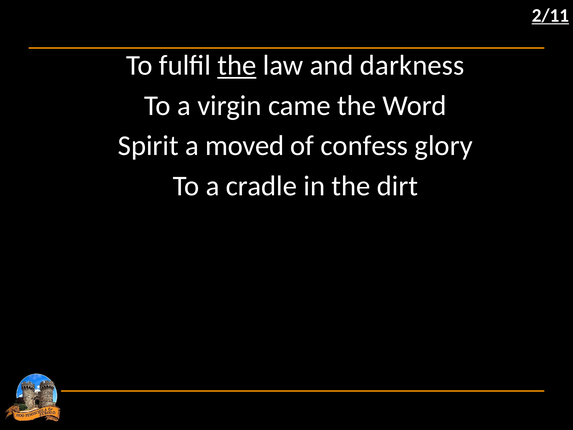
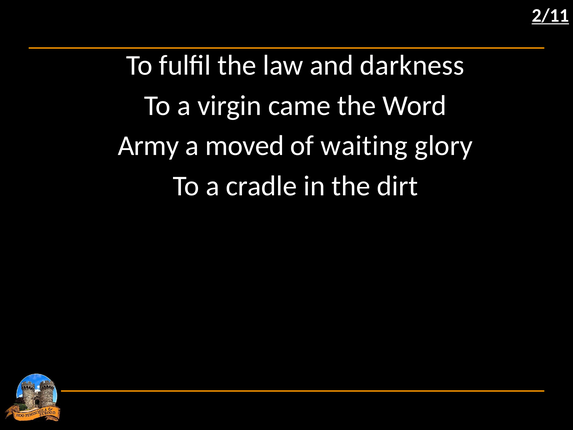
the at (237, 65) underline: present -> none
Spirit: Spirit -> Army
confess: confess -> waiting
